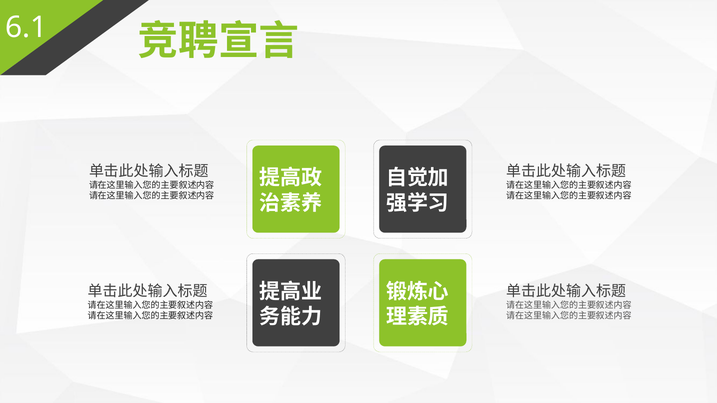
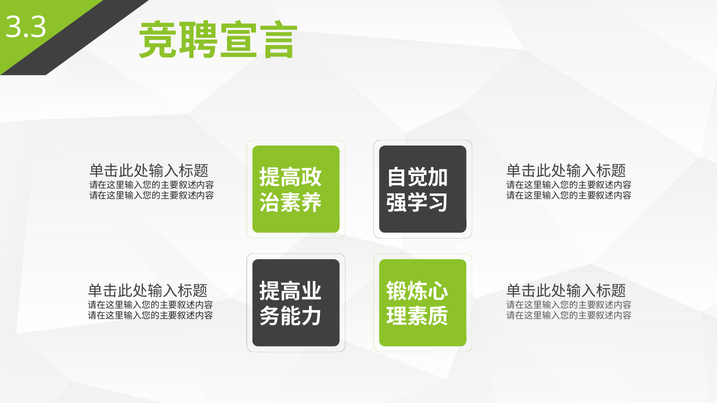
6.1: 6.1 -> 3.3
